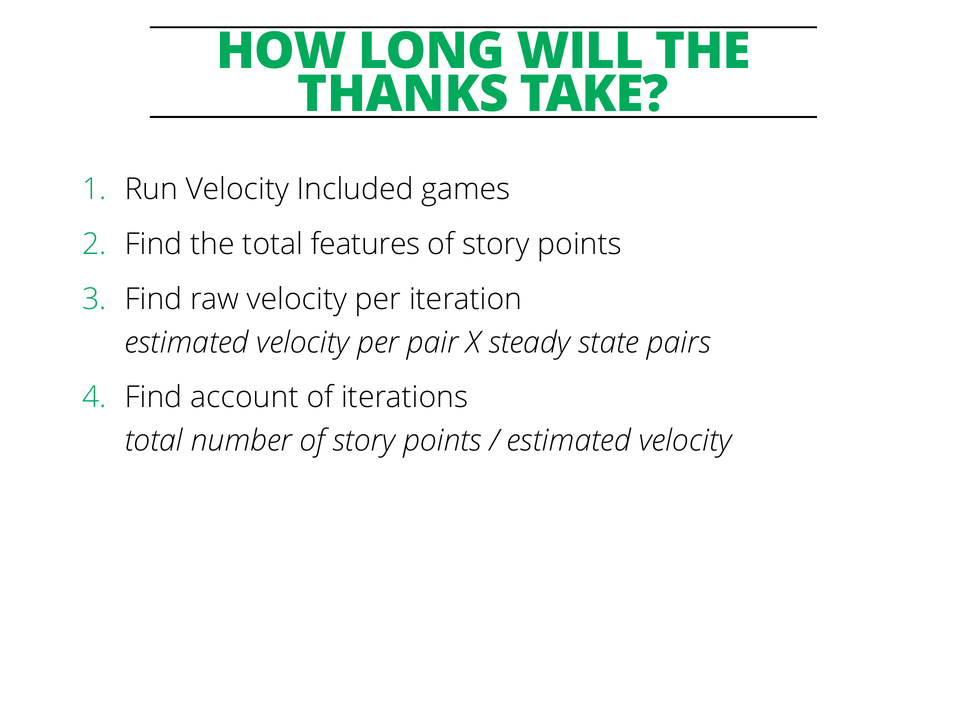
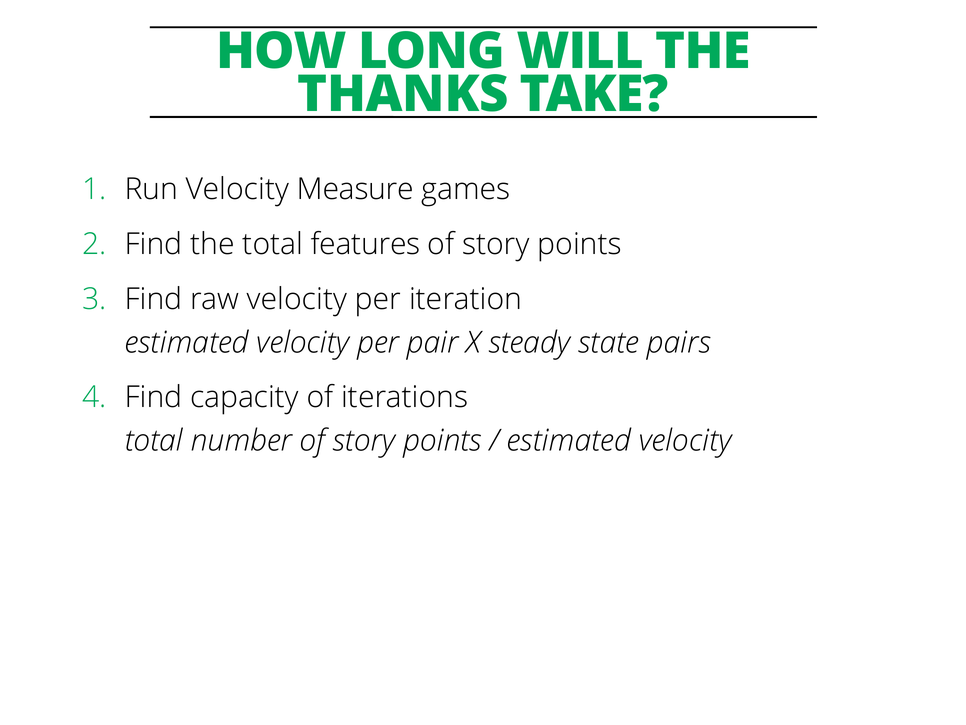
Included: Included -> Measure
account: account -> capacity
